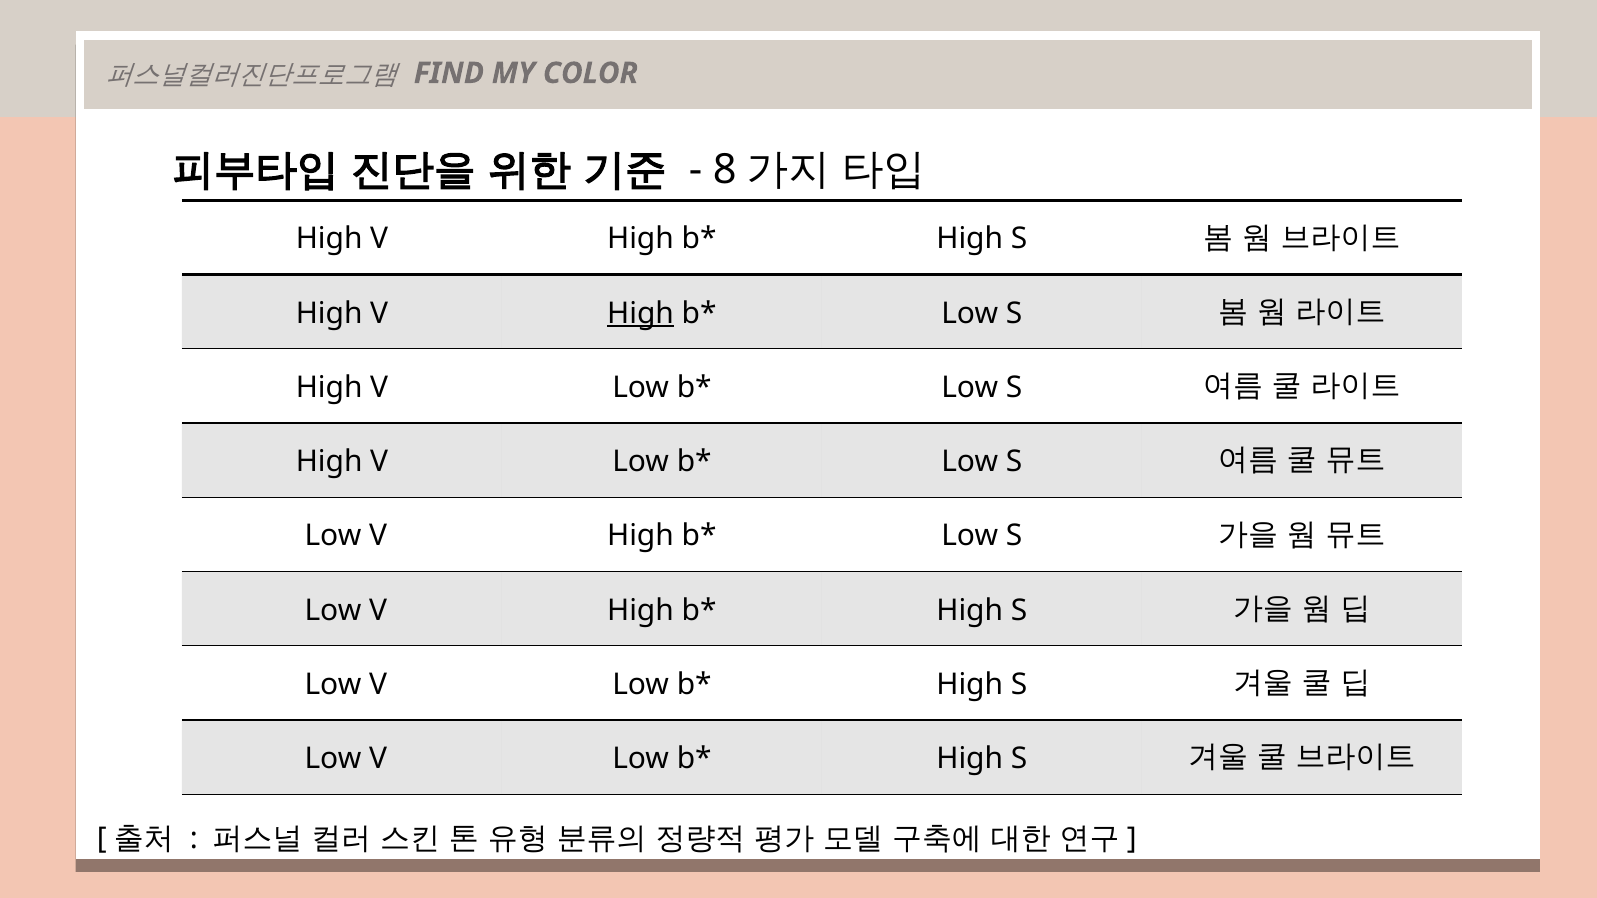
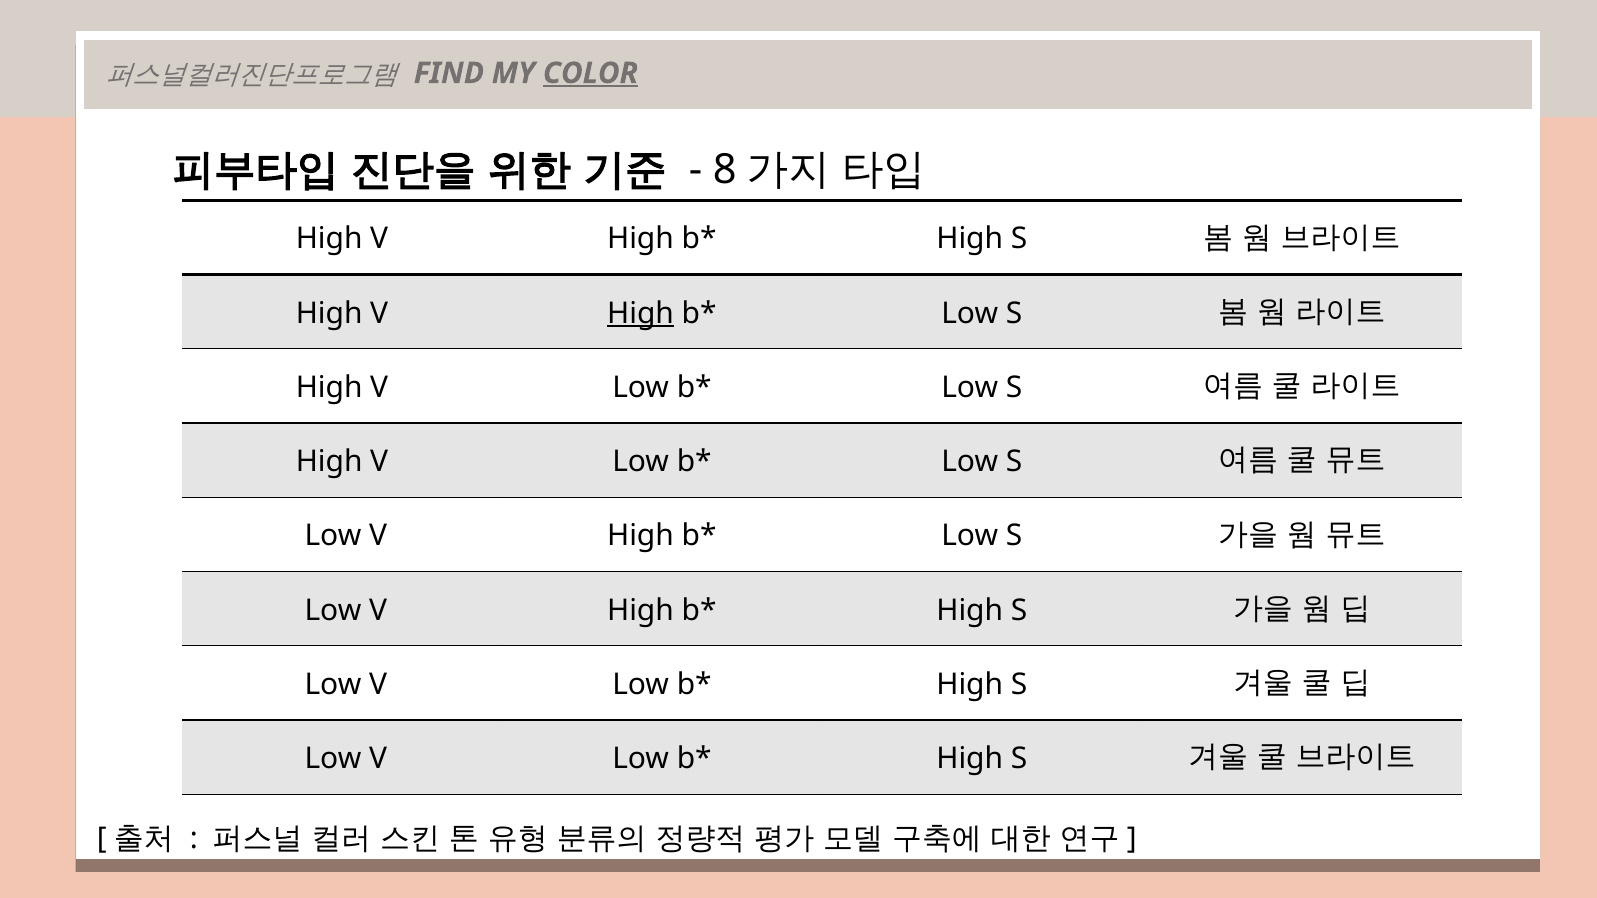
COLOR underline: none -> present
